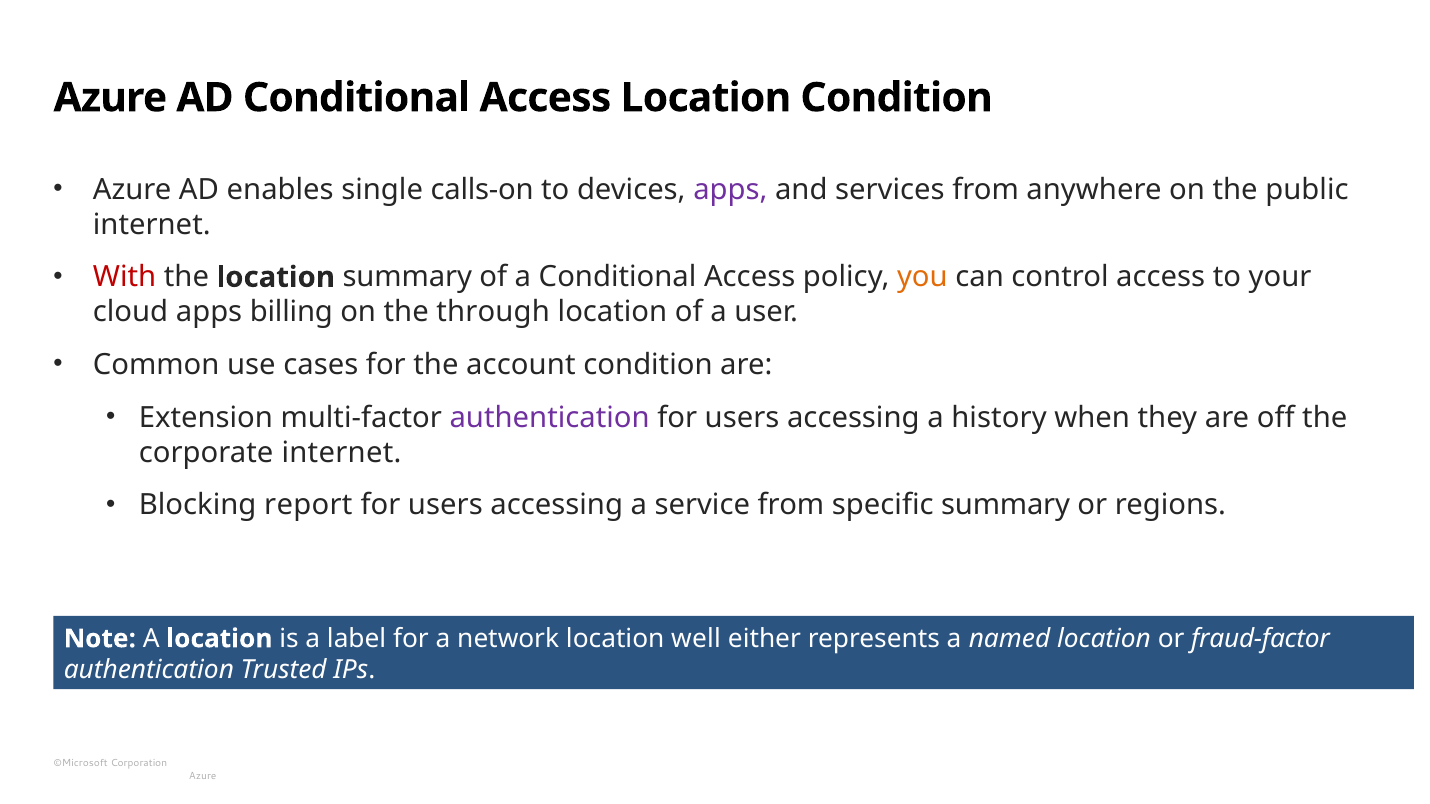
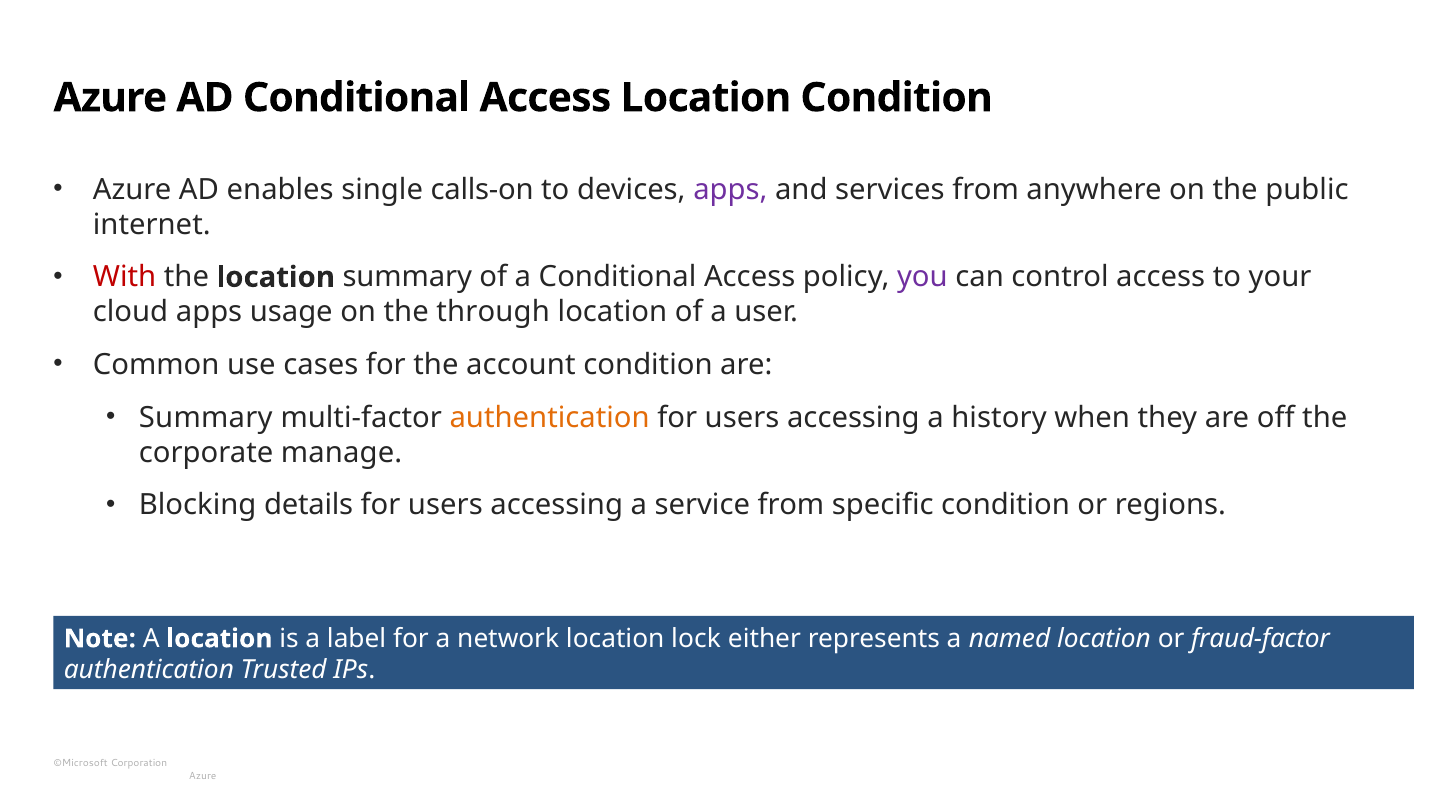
you colour: orange -> purple
billing: billing -> usage
Extension at (206, 418): Extension -> Summary
authentication at (550, 418) colour: purple -> orange
corporate internet: internet -> manage
report: report -> details
specific summary: summary -> condition
well: well -> lock
